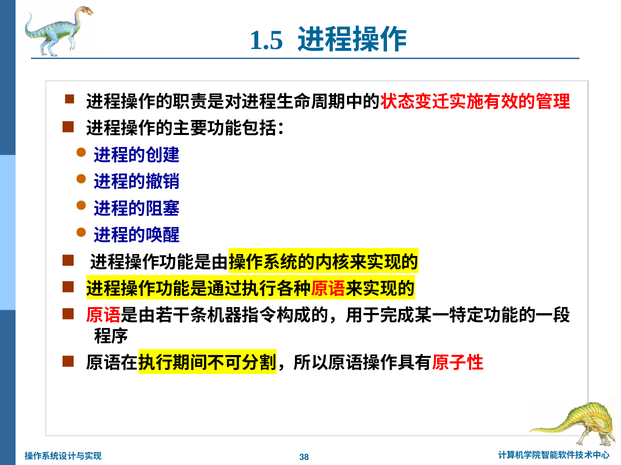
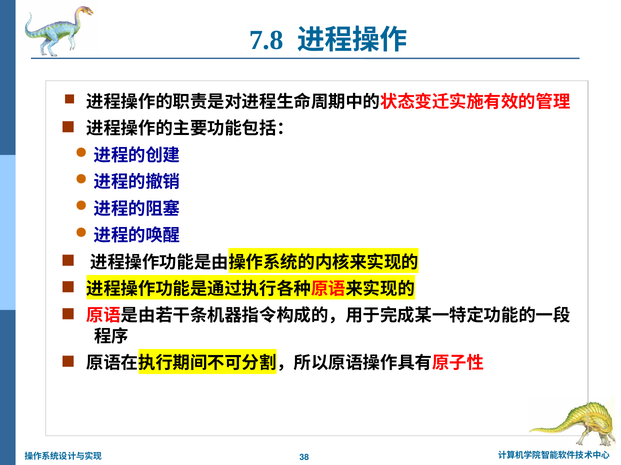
1.5: 1.5 -> 7.8
